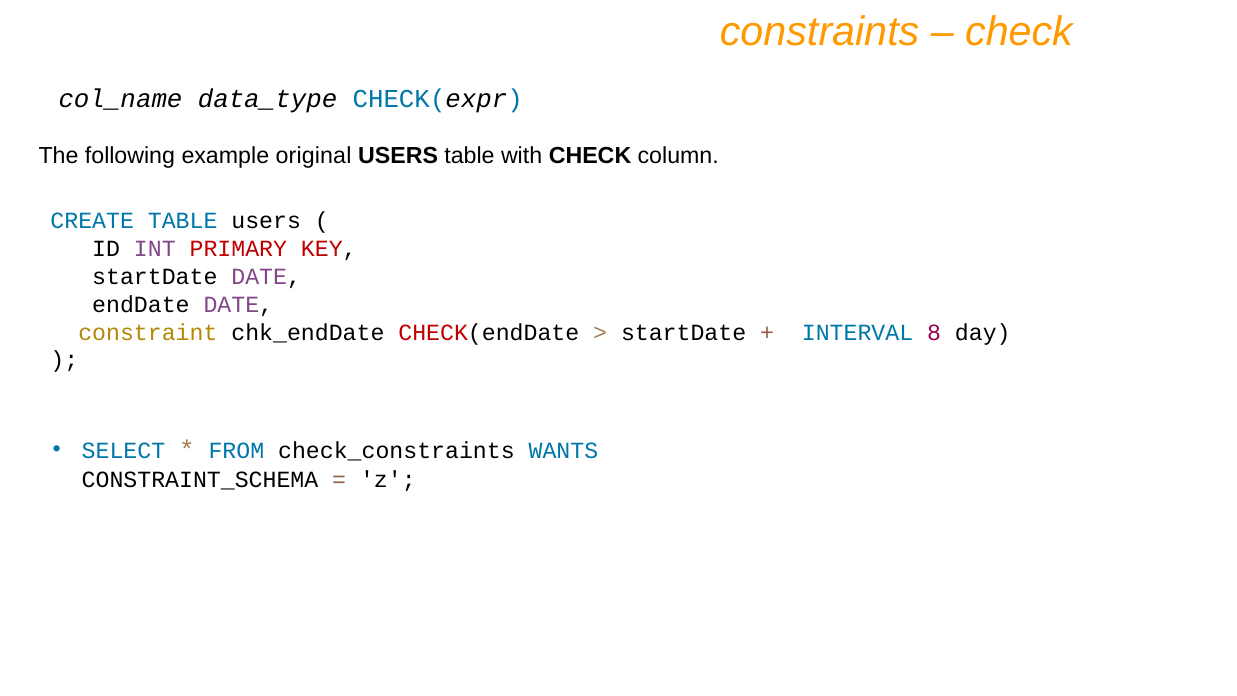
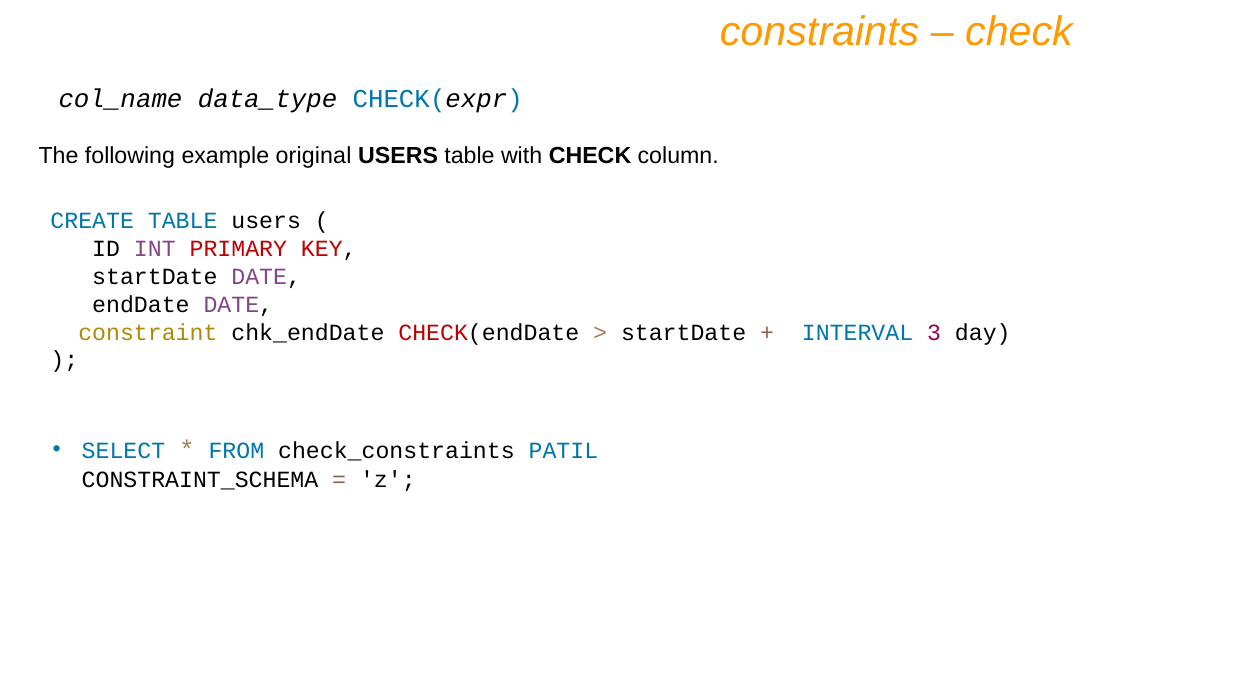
8: 8 -> 3
WANTS: WANTS -> PATIL
